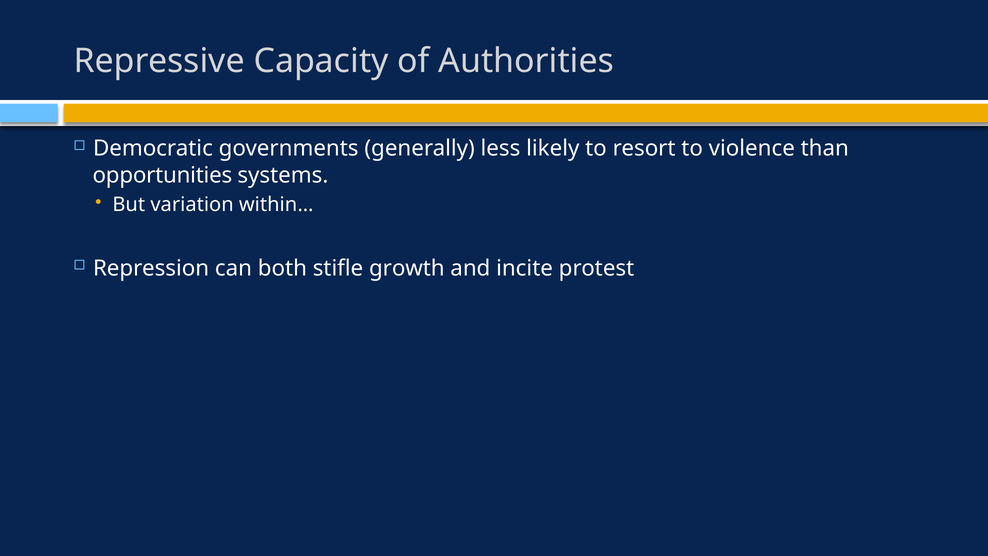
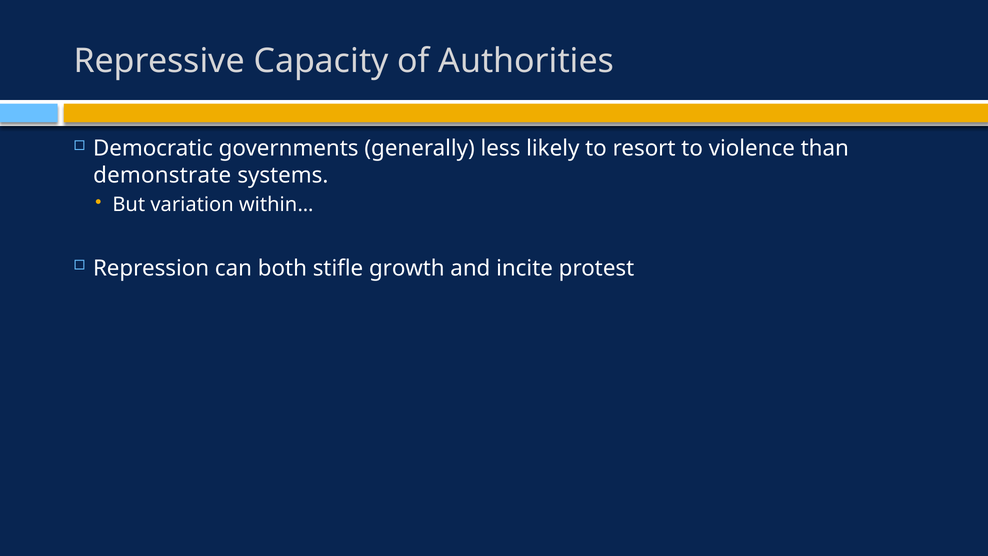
opportunities: opportunities -> demonstrate
